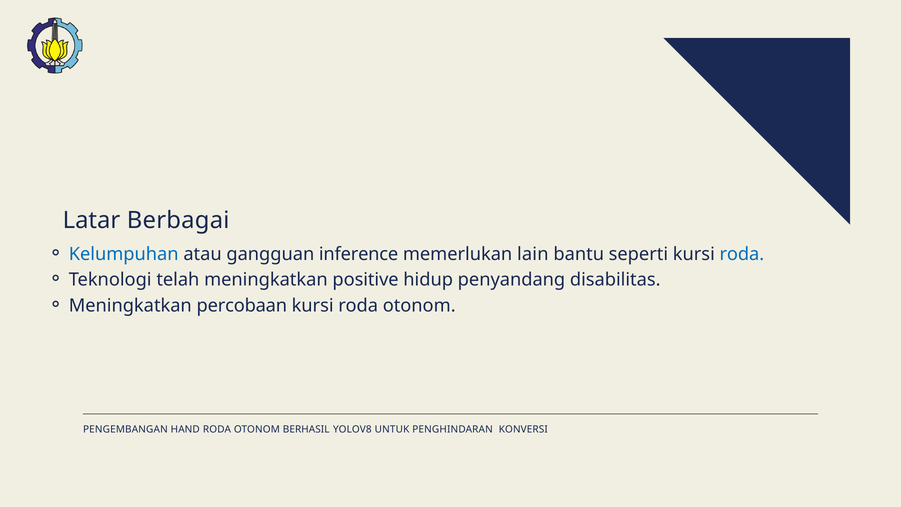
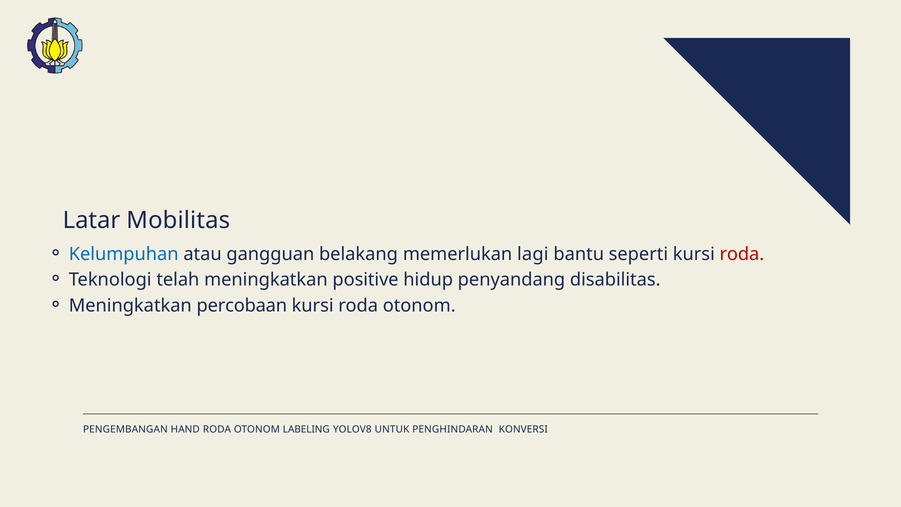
Berbagai: Berbagai -> Mobilitas
inference: inference -> belakang
lain: lain -> lagi
roda at (742, 254) colour: blue -> red
BERHASIL: BERHASIL -> LABELING
